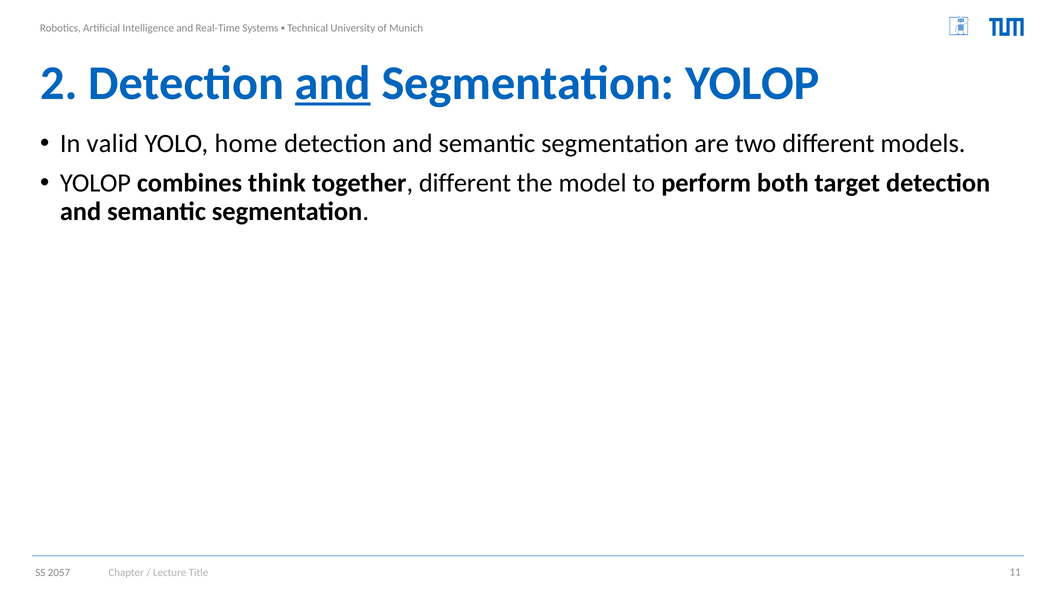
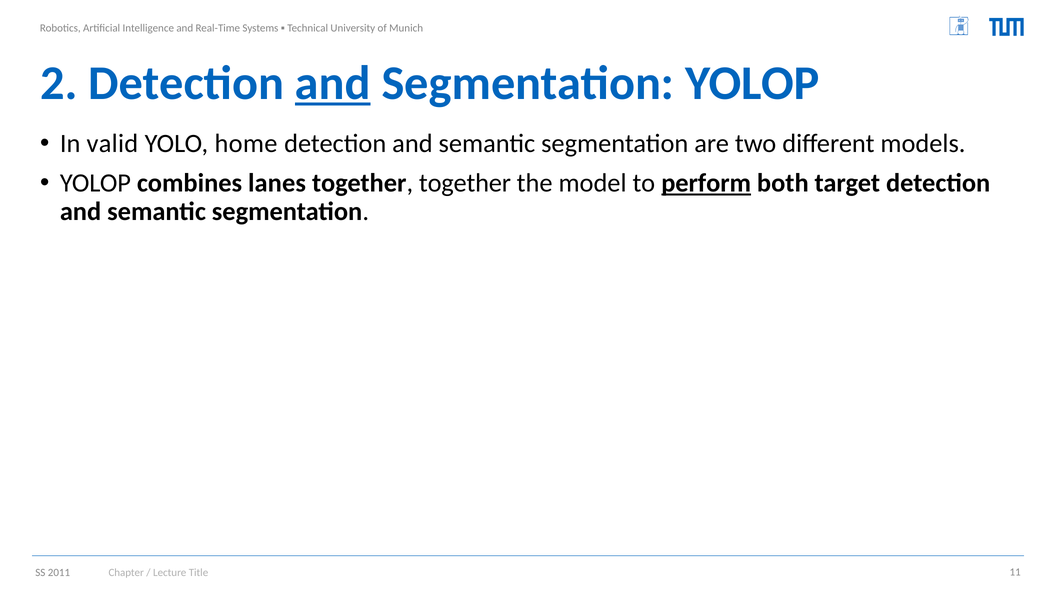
think: think -> lanes
together different: different -> together
perform underline: none -> present
2057: 2057 -> 2011
